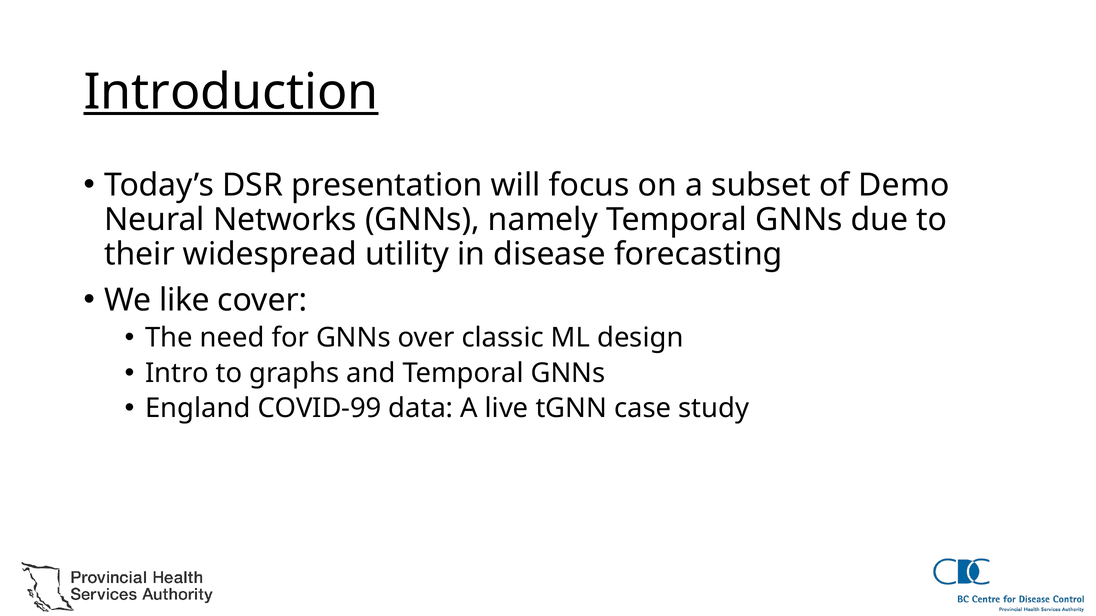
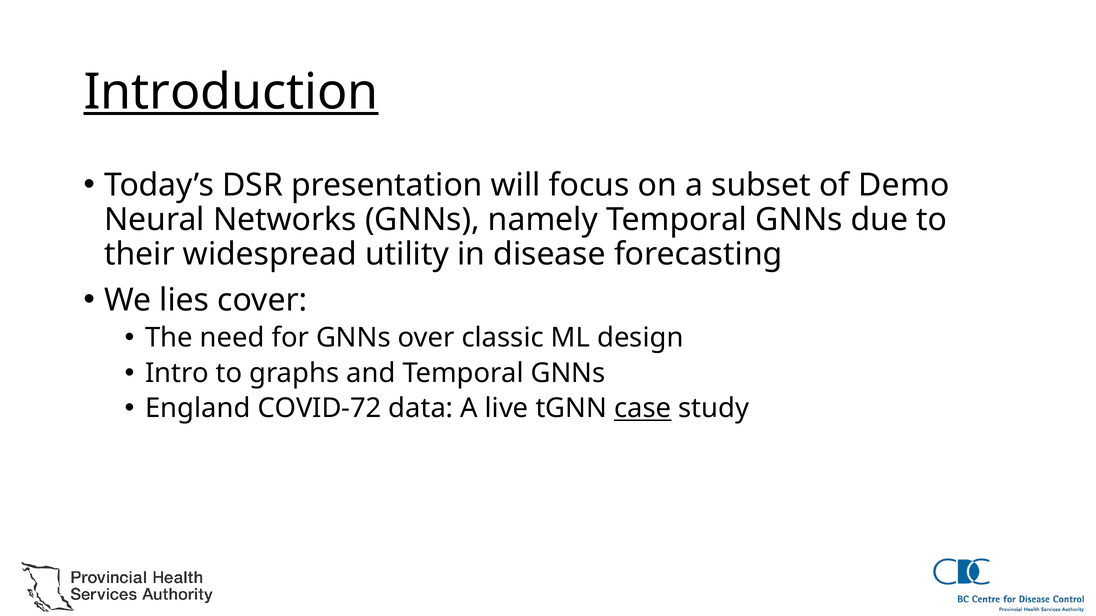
like: like -> lies
COVID-99: COVID-99 -> COVID-72
case underline: none -> present
